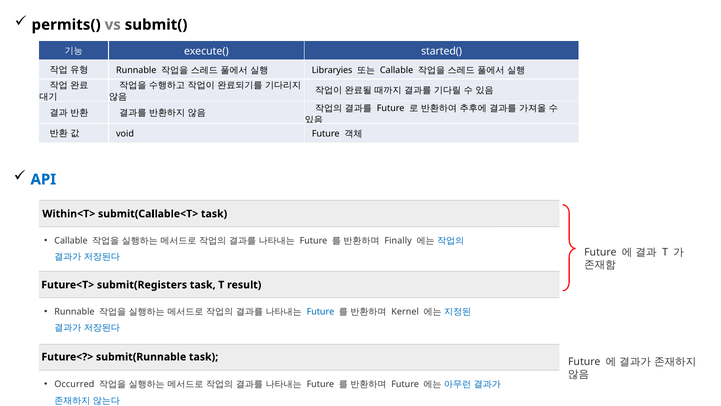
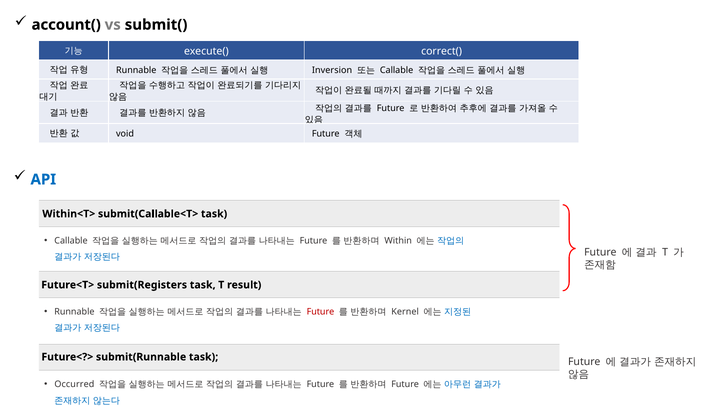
permits(: permits( -> account(
started(: started( -> correct(
Libraryies: Libraryies -> Inversion
Finally: Finally -> Within
Future at (320, 311) colour: blue -> red
